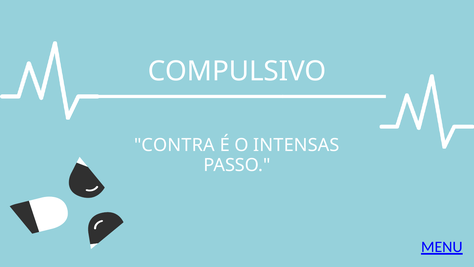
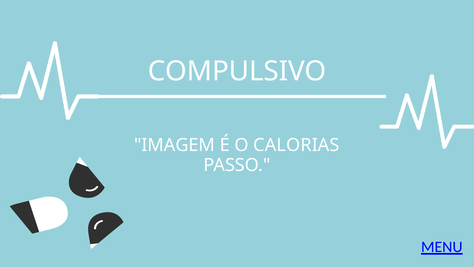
CONTRA: CONTRA -> IMAGEM
INTENSAS: INTENSAS -> CALORIAS
